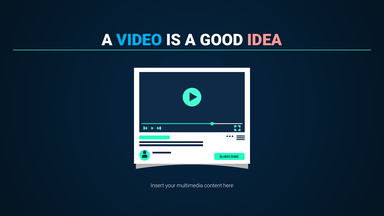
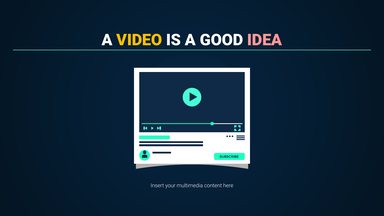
VIDEO colour: light blue -> yellow
